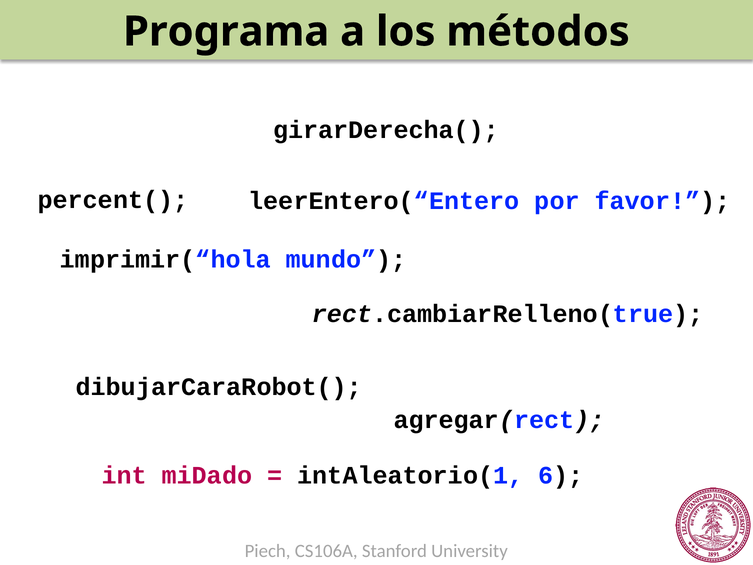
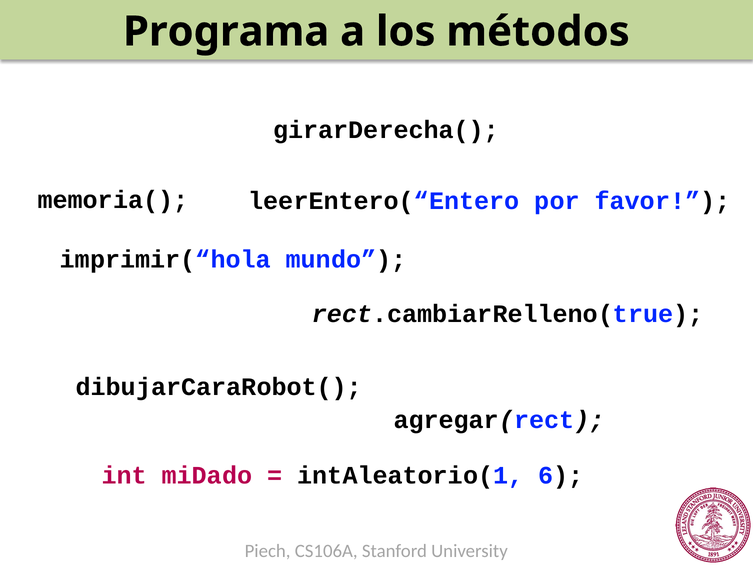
percent(: percent( -> memoria(
